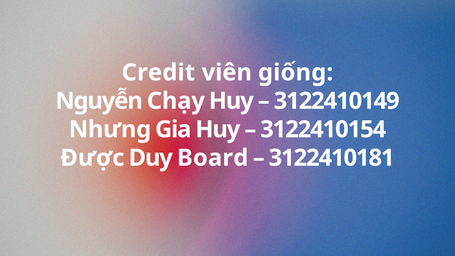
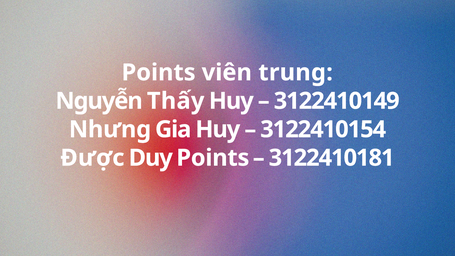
Credit at (158, 73): Credit -> Points
giống: giống -> trung
Chạy: Chạy -> Thấy
Duy Board: Board -> Points
